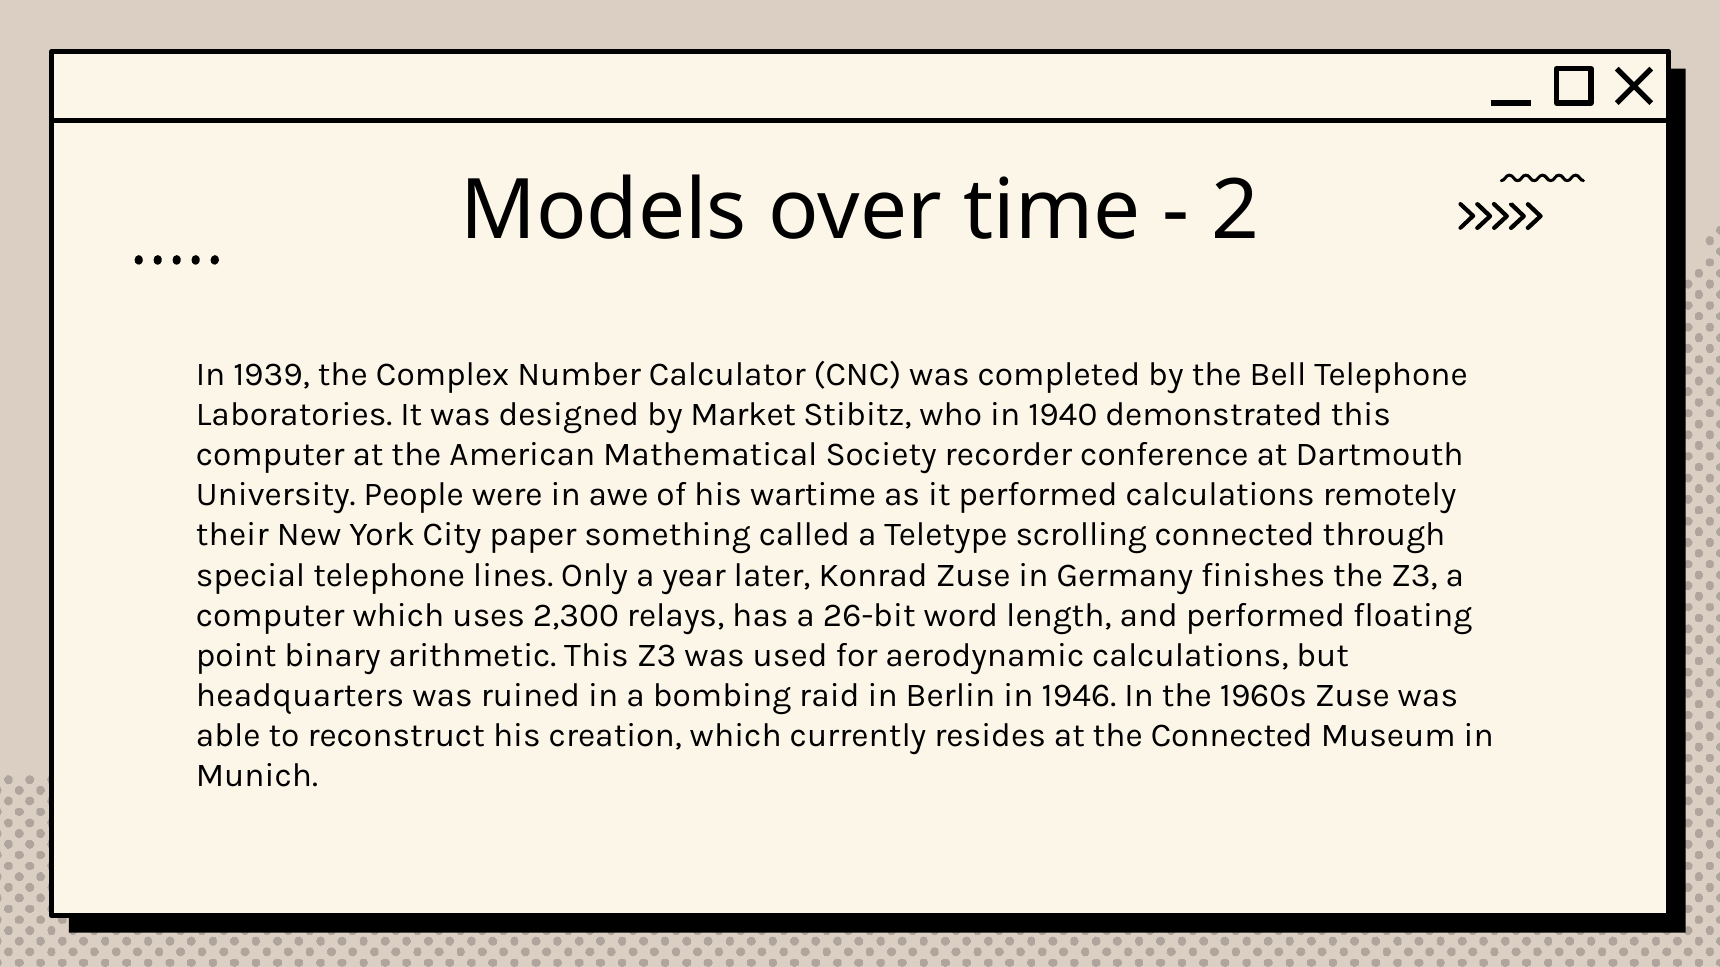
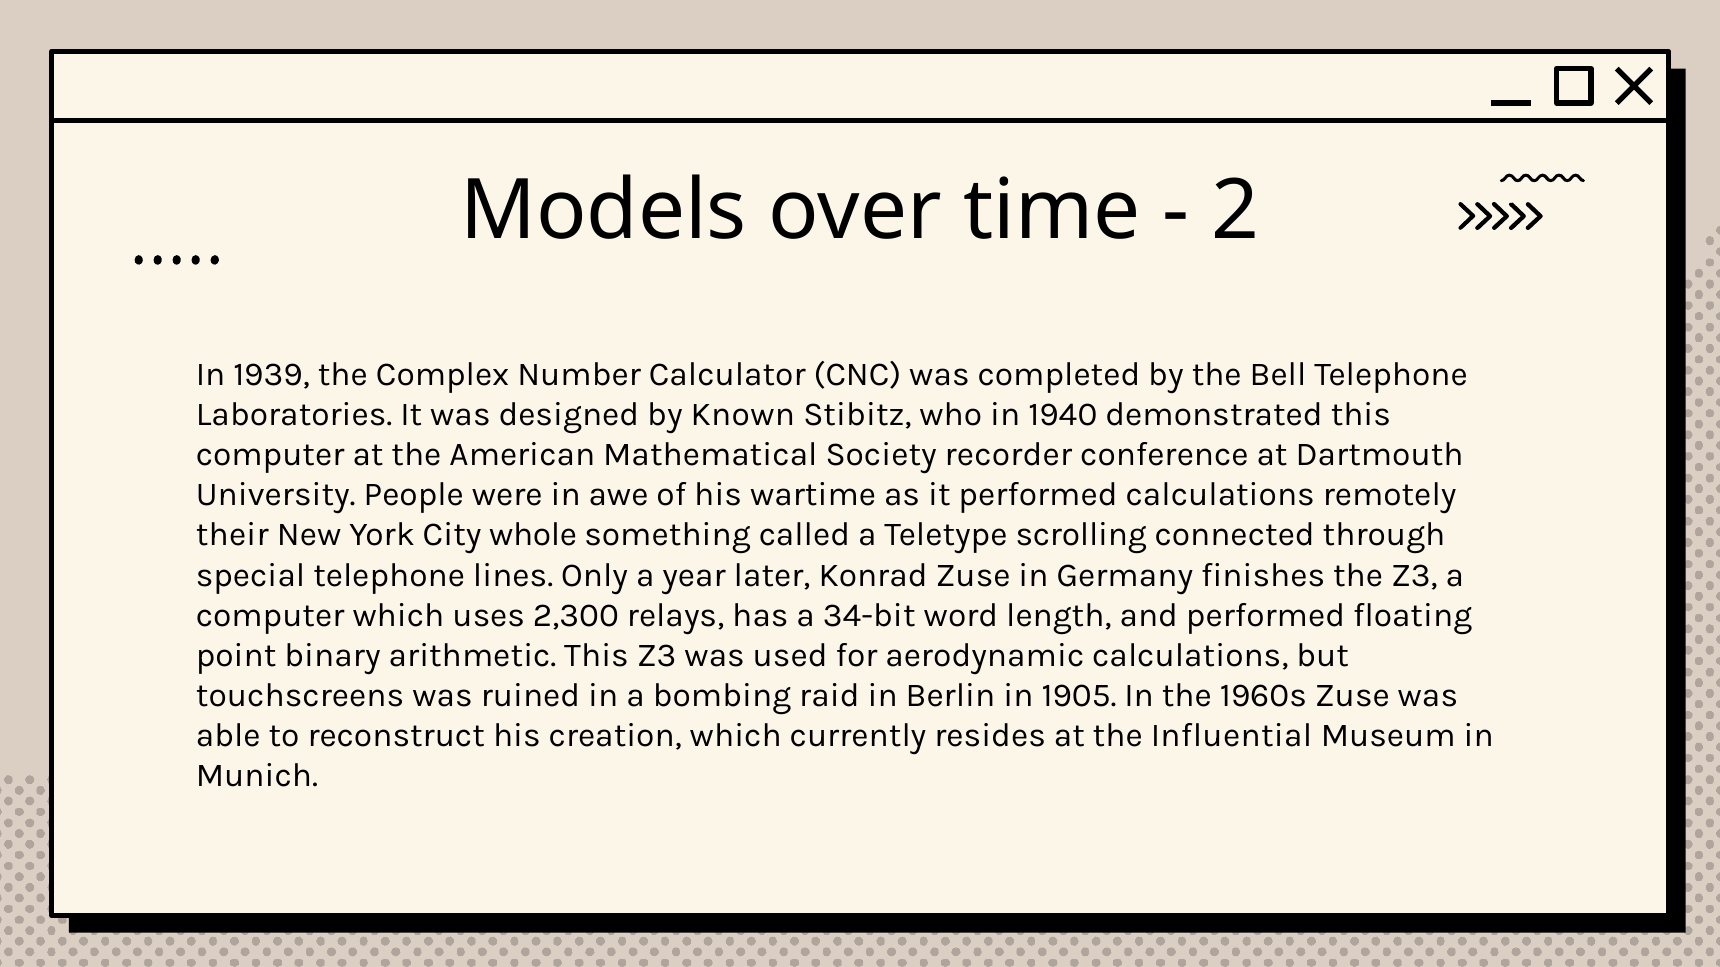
Market: Market -> Known
paper: paper -> whole
26-bit: 26-bit -> 34-bit
headquarters: headquarters -> touchscreens
1946: 1946 -> 1905
the Connected: Connected -> Influential
